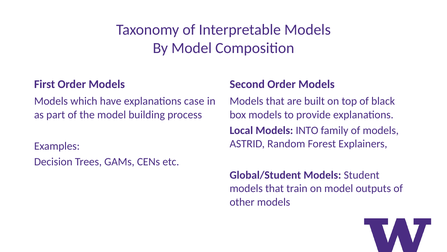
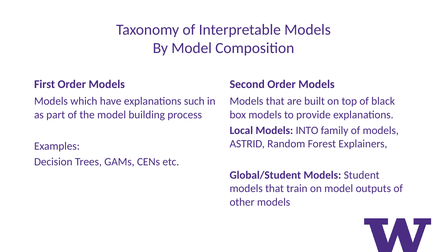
case: case -> such
